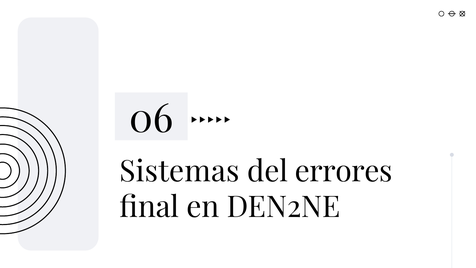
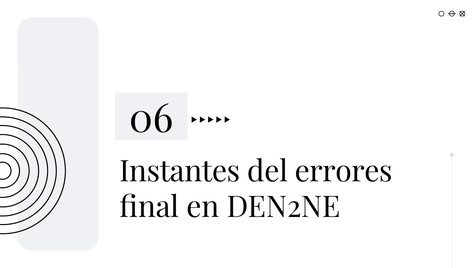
Sistemas: Sistemas -> Instantes
